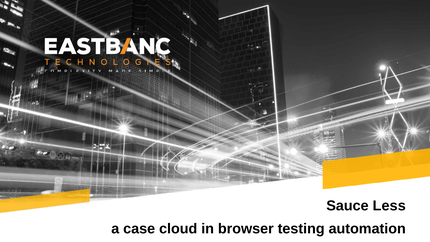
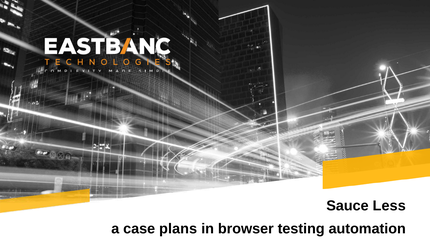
cloud: cloud -> plans
